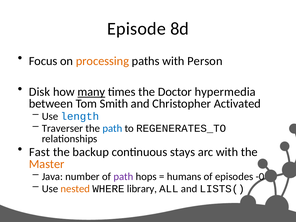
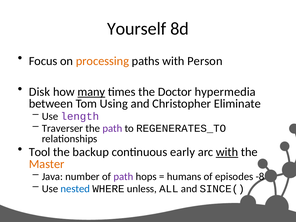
Episode: Episode -> Yourself
Smith: Smith -> Using
Activated: Activated -> Eliminate
length colour: blue -> purple
path at (112, 128) colour: blue -> purple
Fast: Fast -> Tool
stays: stays -> early
with at (227, 152) underline: none -> present
-0: -0 -> -8
nested colour: orange -> blue
library: library -> unless
LISTS(: LISTS( -> SINCE(
